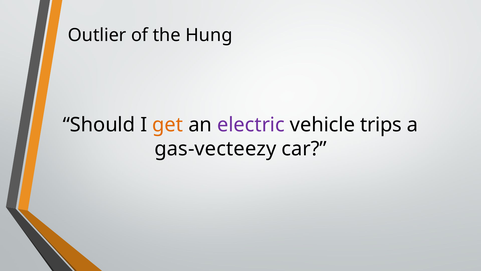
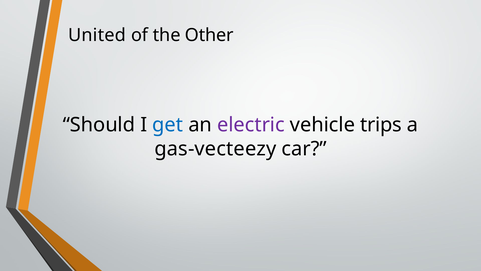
Outlier: Outlier -> United
Hung: Hung -> Other
get colour: orange -> blue
